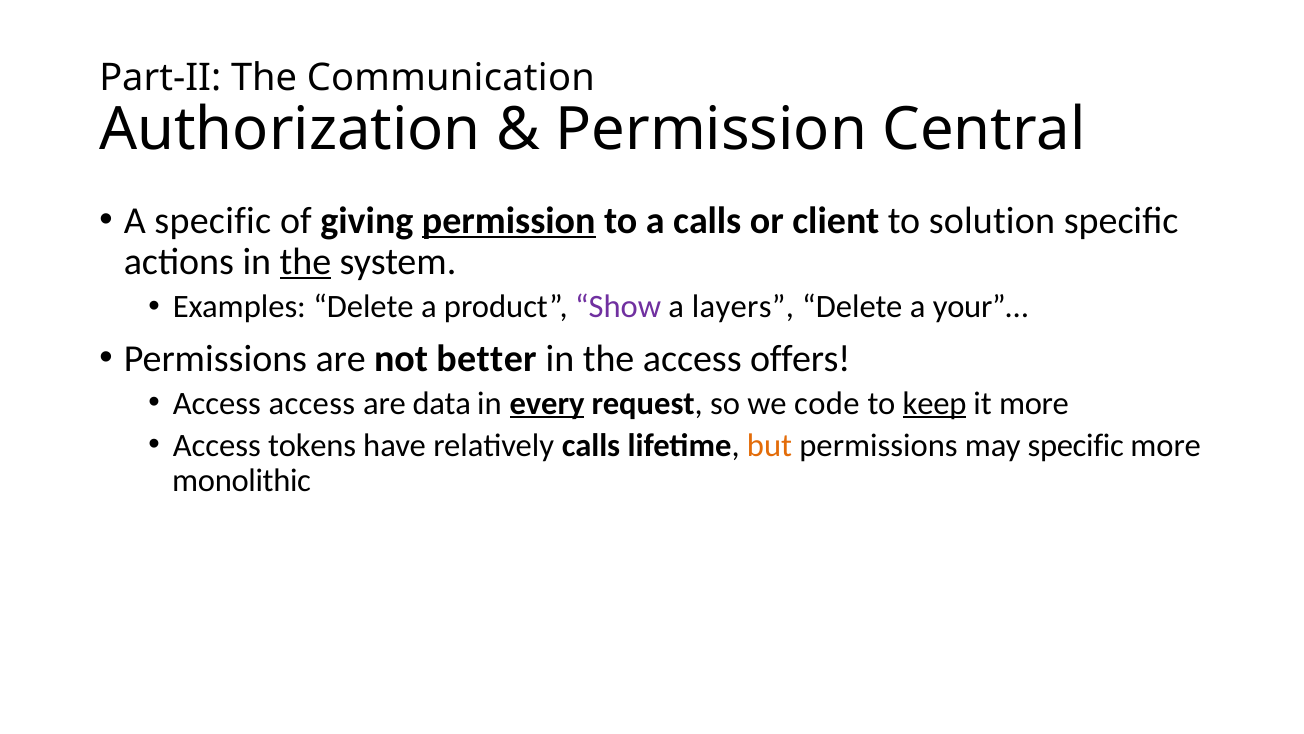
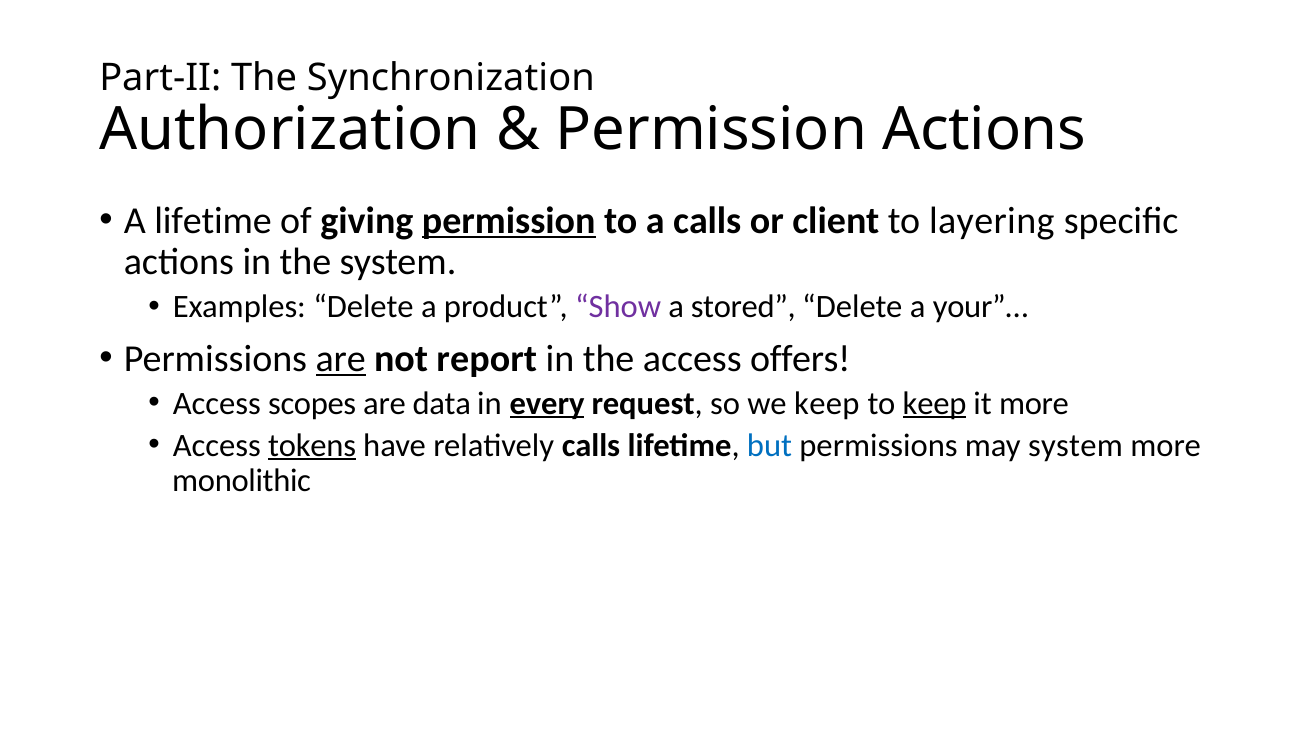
Communication: Communication -> Synchronization
Permission Central: Central -> Actions
A specific: specific -> lifetime
solution: solution -> layering
the at (306, 262) underline: present -> none
layers: layers -> stored
are at (341, 358) underline: none -> present
better: better -> report
Access access: access -> scopes
we code: code -> keep
tokens underline: none -> present
but colour: orange -> blue
may specific: specific -> system
